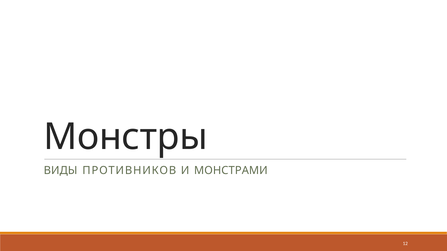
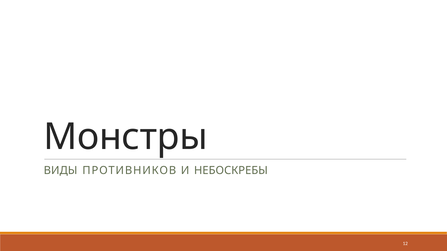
МОНСТРАМИ: МОНСТРАМИ -> НЕБОСКРЕБЫ
